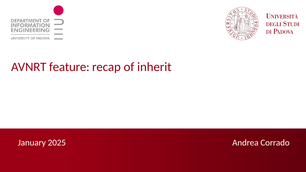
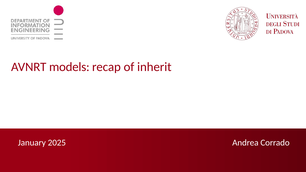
feature: feature -> models
